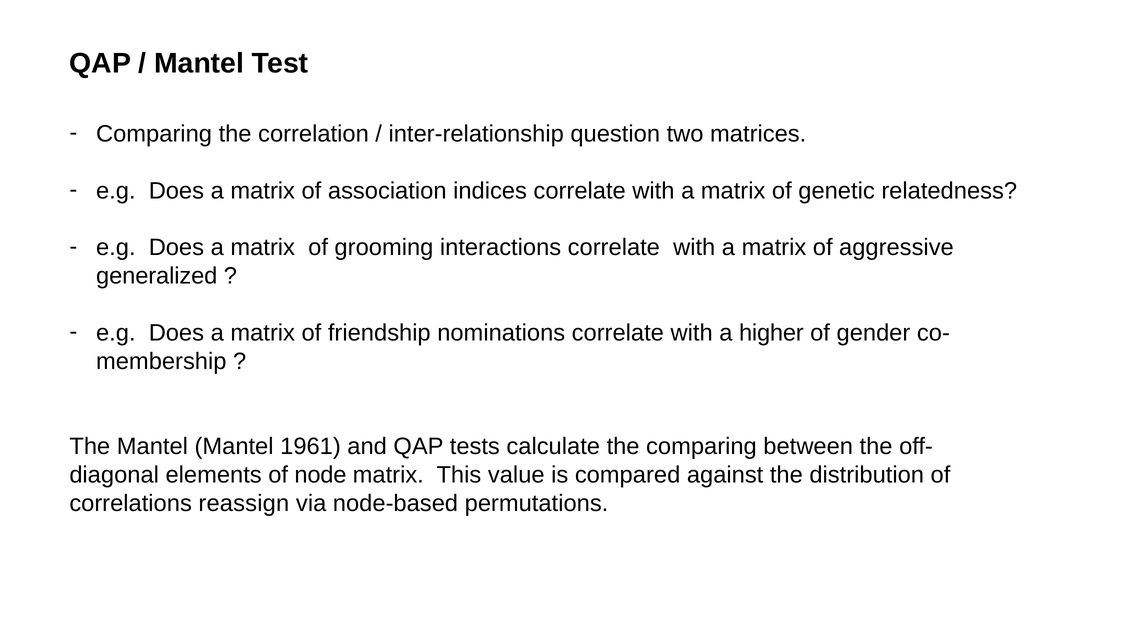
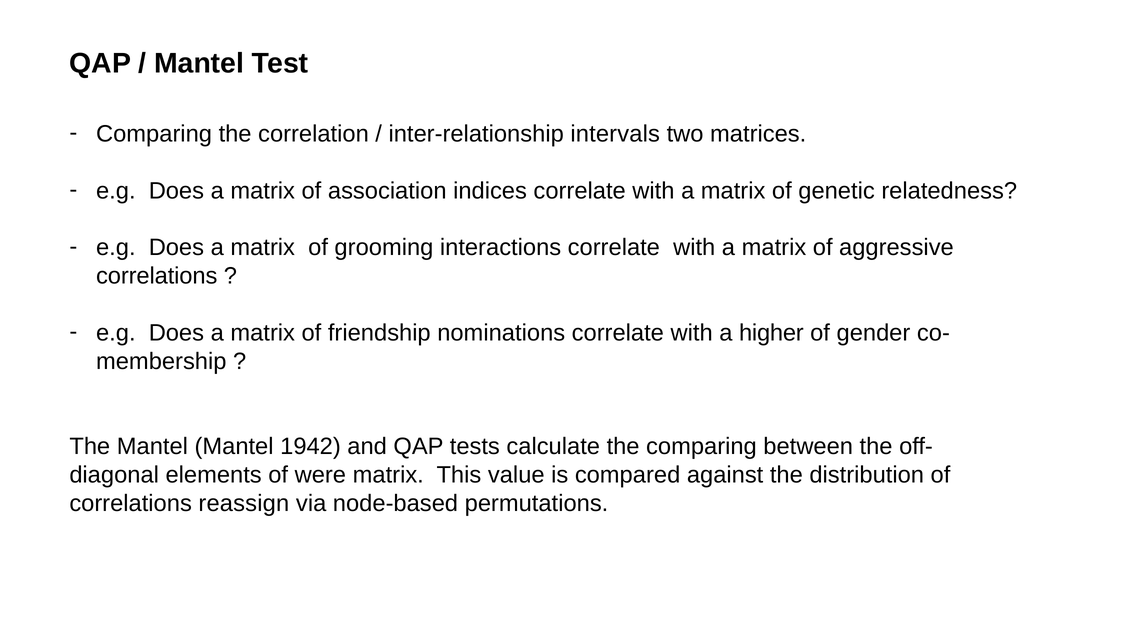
question: question -> intervals
generalized at (157, 276): generalized -> correlations
1961: 1961 -> 1942
node: node -> were
